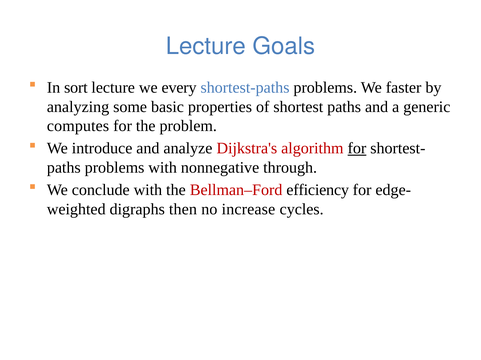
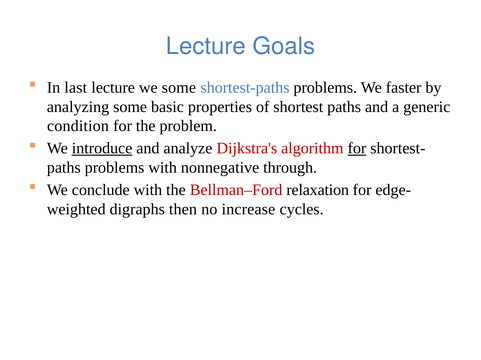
sort: sort -> last
we every: every -> some
computes: computes -> condition
introduce underline: none -> present
efficiency: efficiency -> relaxation
